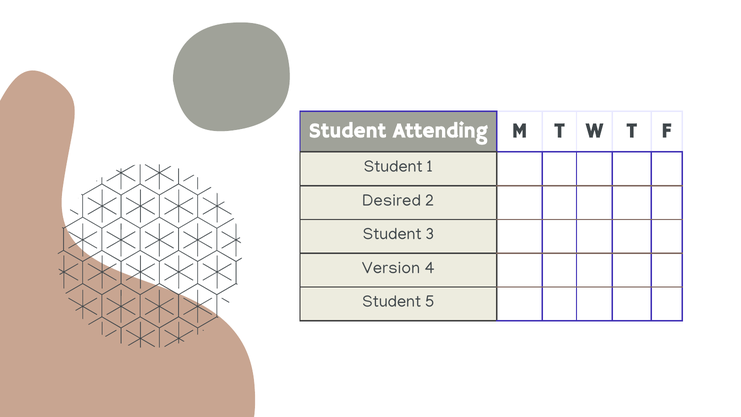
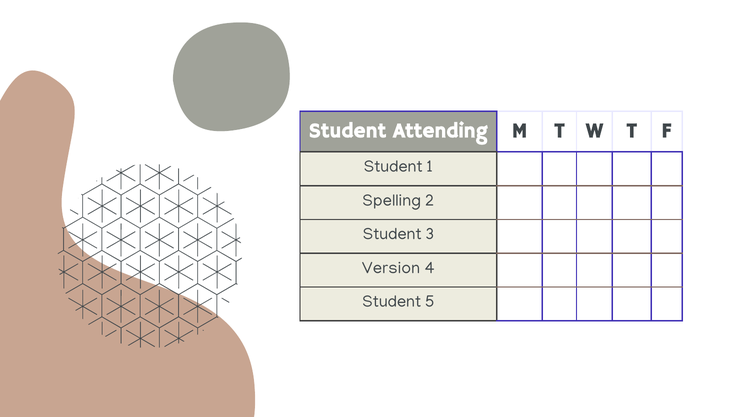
Desired: Desired -> Spelling
